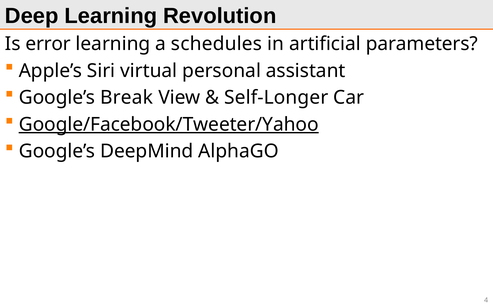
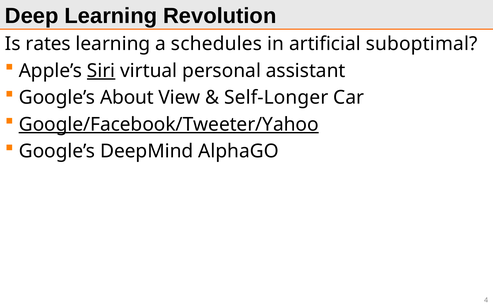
error: error -> rates
parameters: parameters -> suboptimal
Siri underline: none -> present
Break: Break -> About
